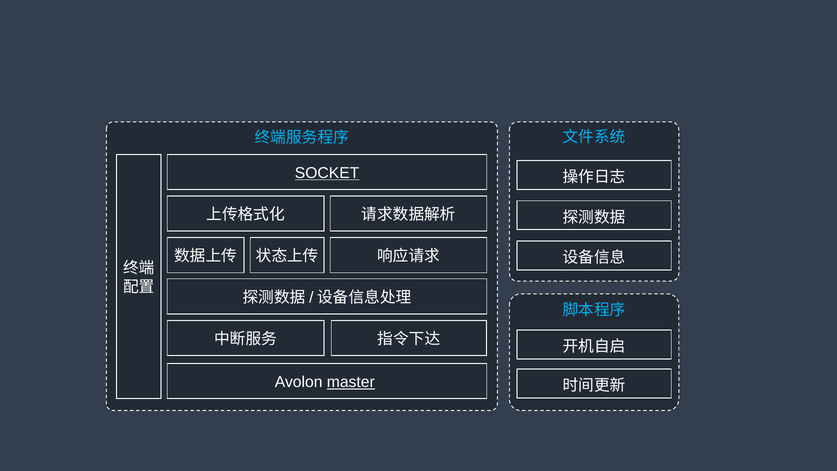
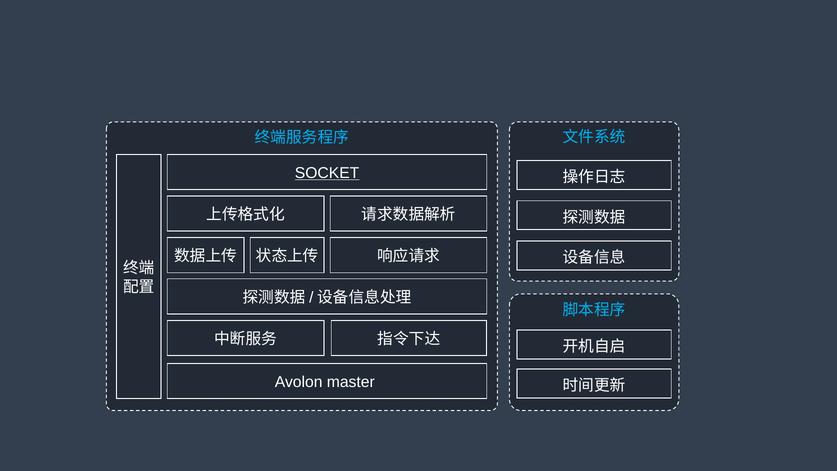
master underline: present -> none
